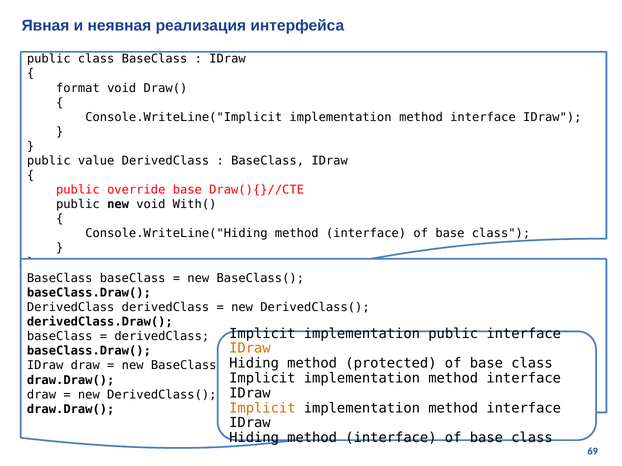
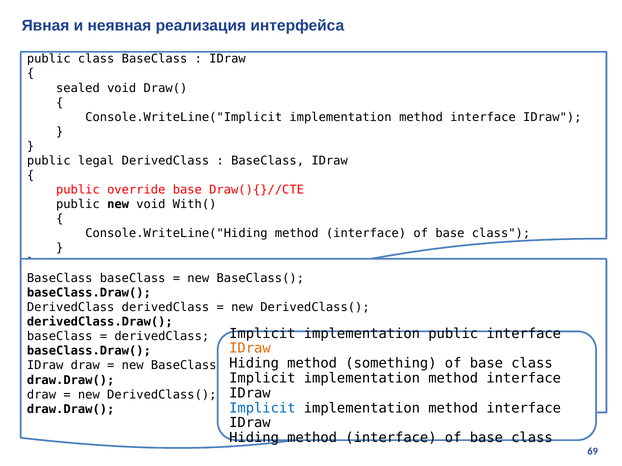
format: format -> sealed
value: value -> legal
protected: protected -> something
Implicit at (262, 408) colour: orange -> blue
